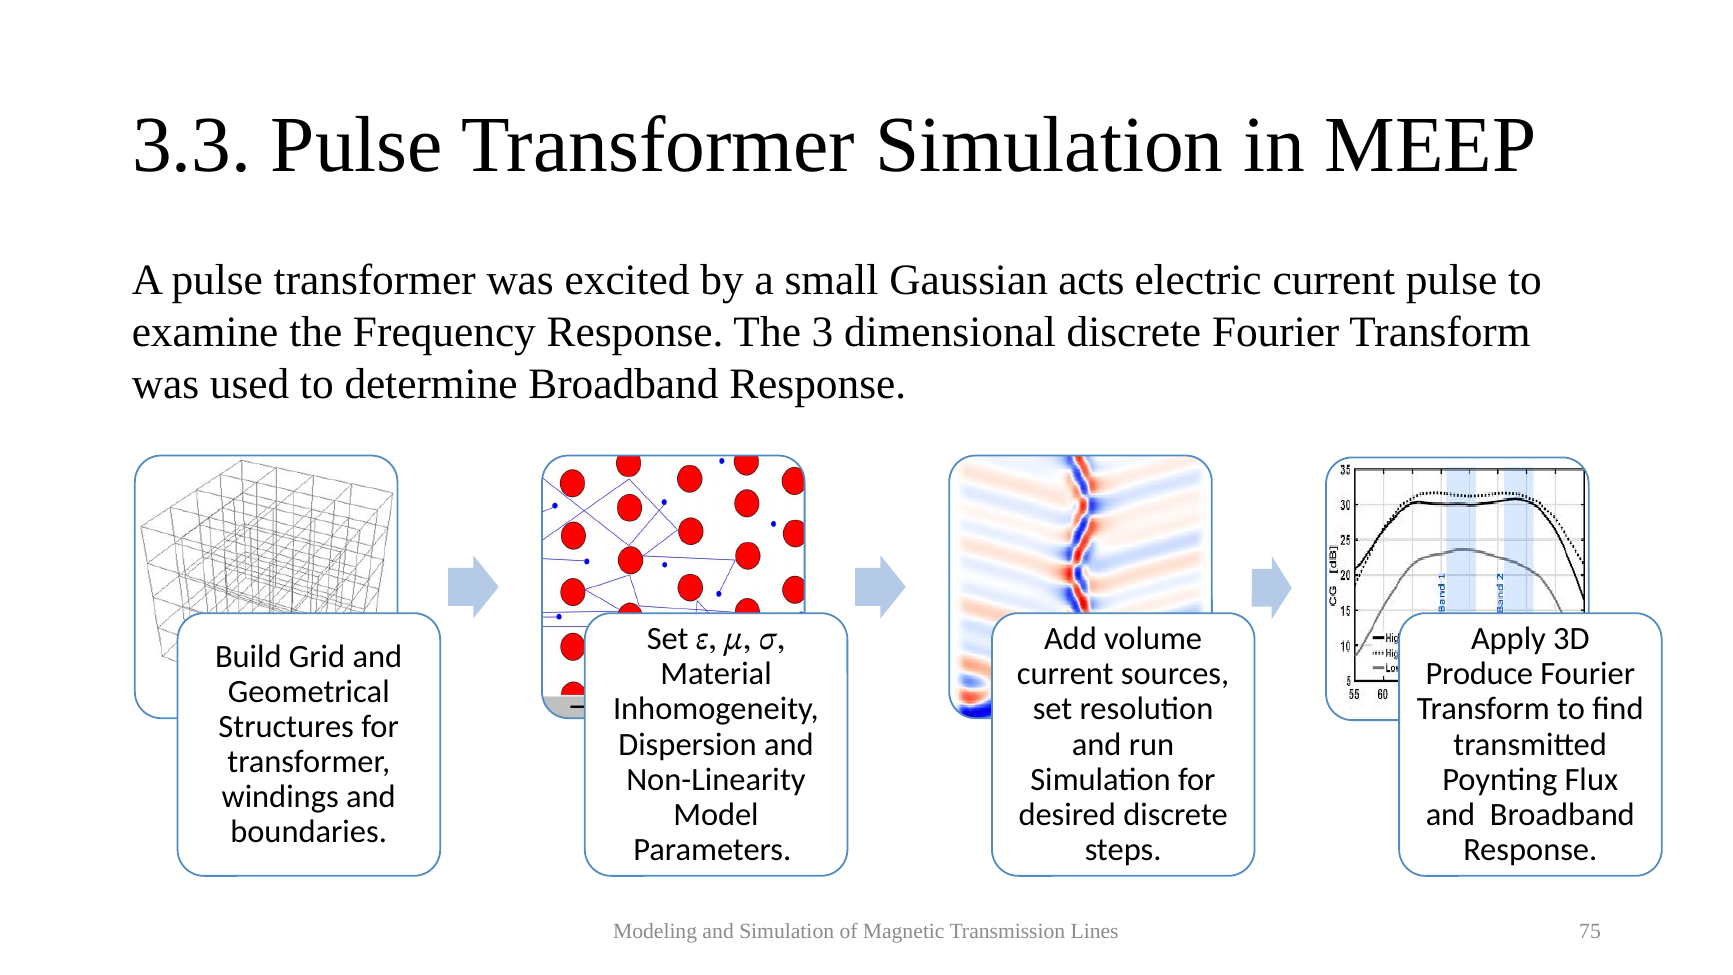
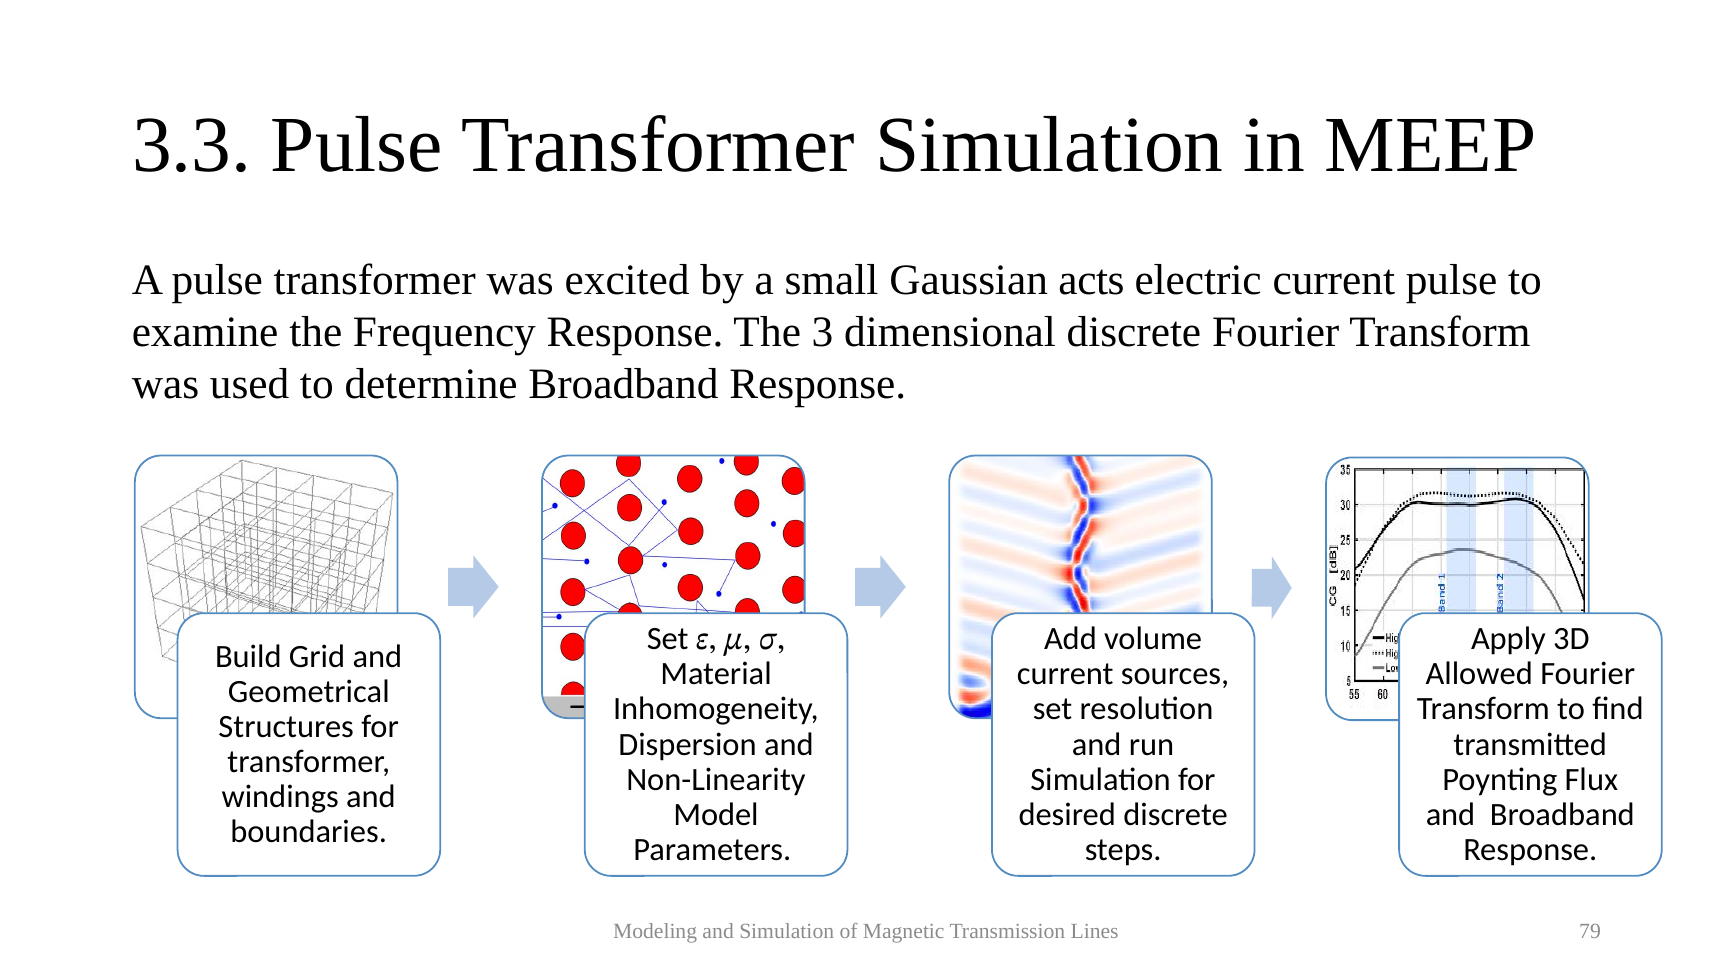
Produce: Produce -> Allowed
75: 75 -> 79
